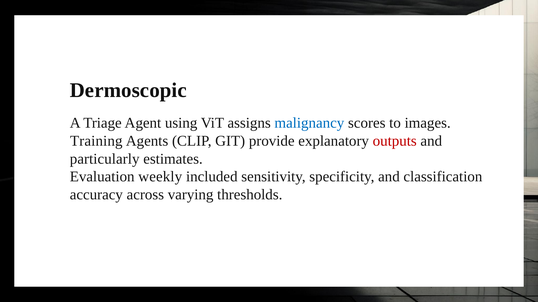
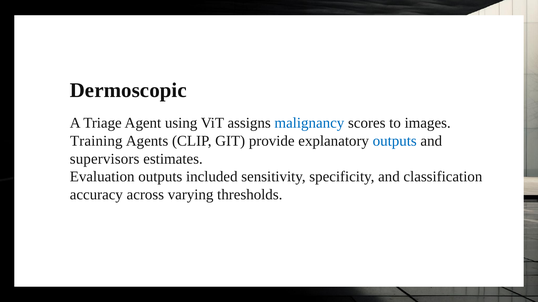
outputs at (395, 141) colour: red -> blue
particularly: particularly -> supervisors
Evaluation weekly: weekly -> outputs
